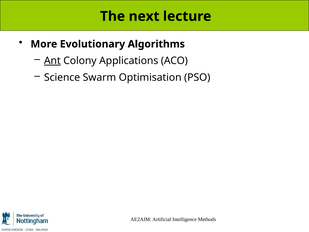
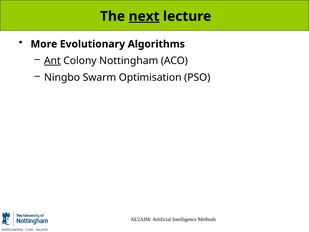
next underline: none -> present
Applications: Applications -> Nottingham
Science: Science -> Ningbo
